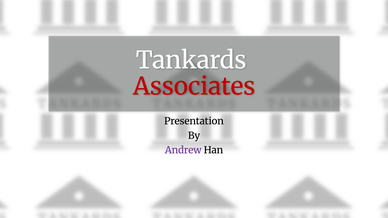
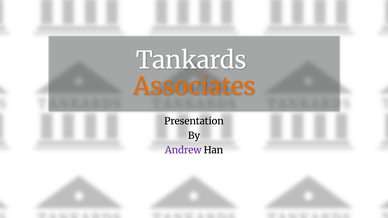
Associates colour: red -> orange
